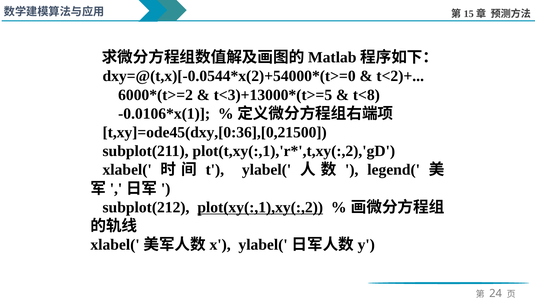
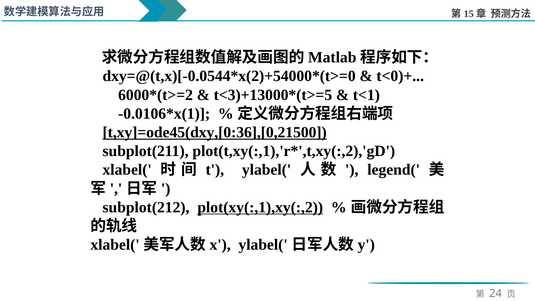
t<2)+: t<2)+ -> t<0)+
t<8: t<8 -> t<1
t,xy]=ode45(dxy,[0:36],[0,21500 underline: none -> present
